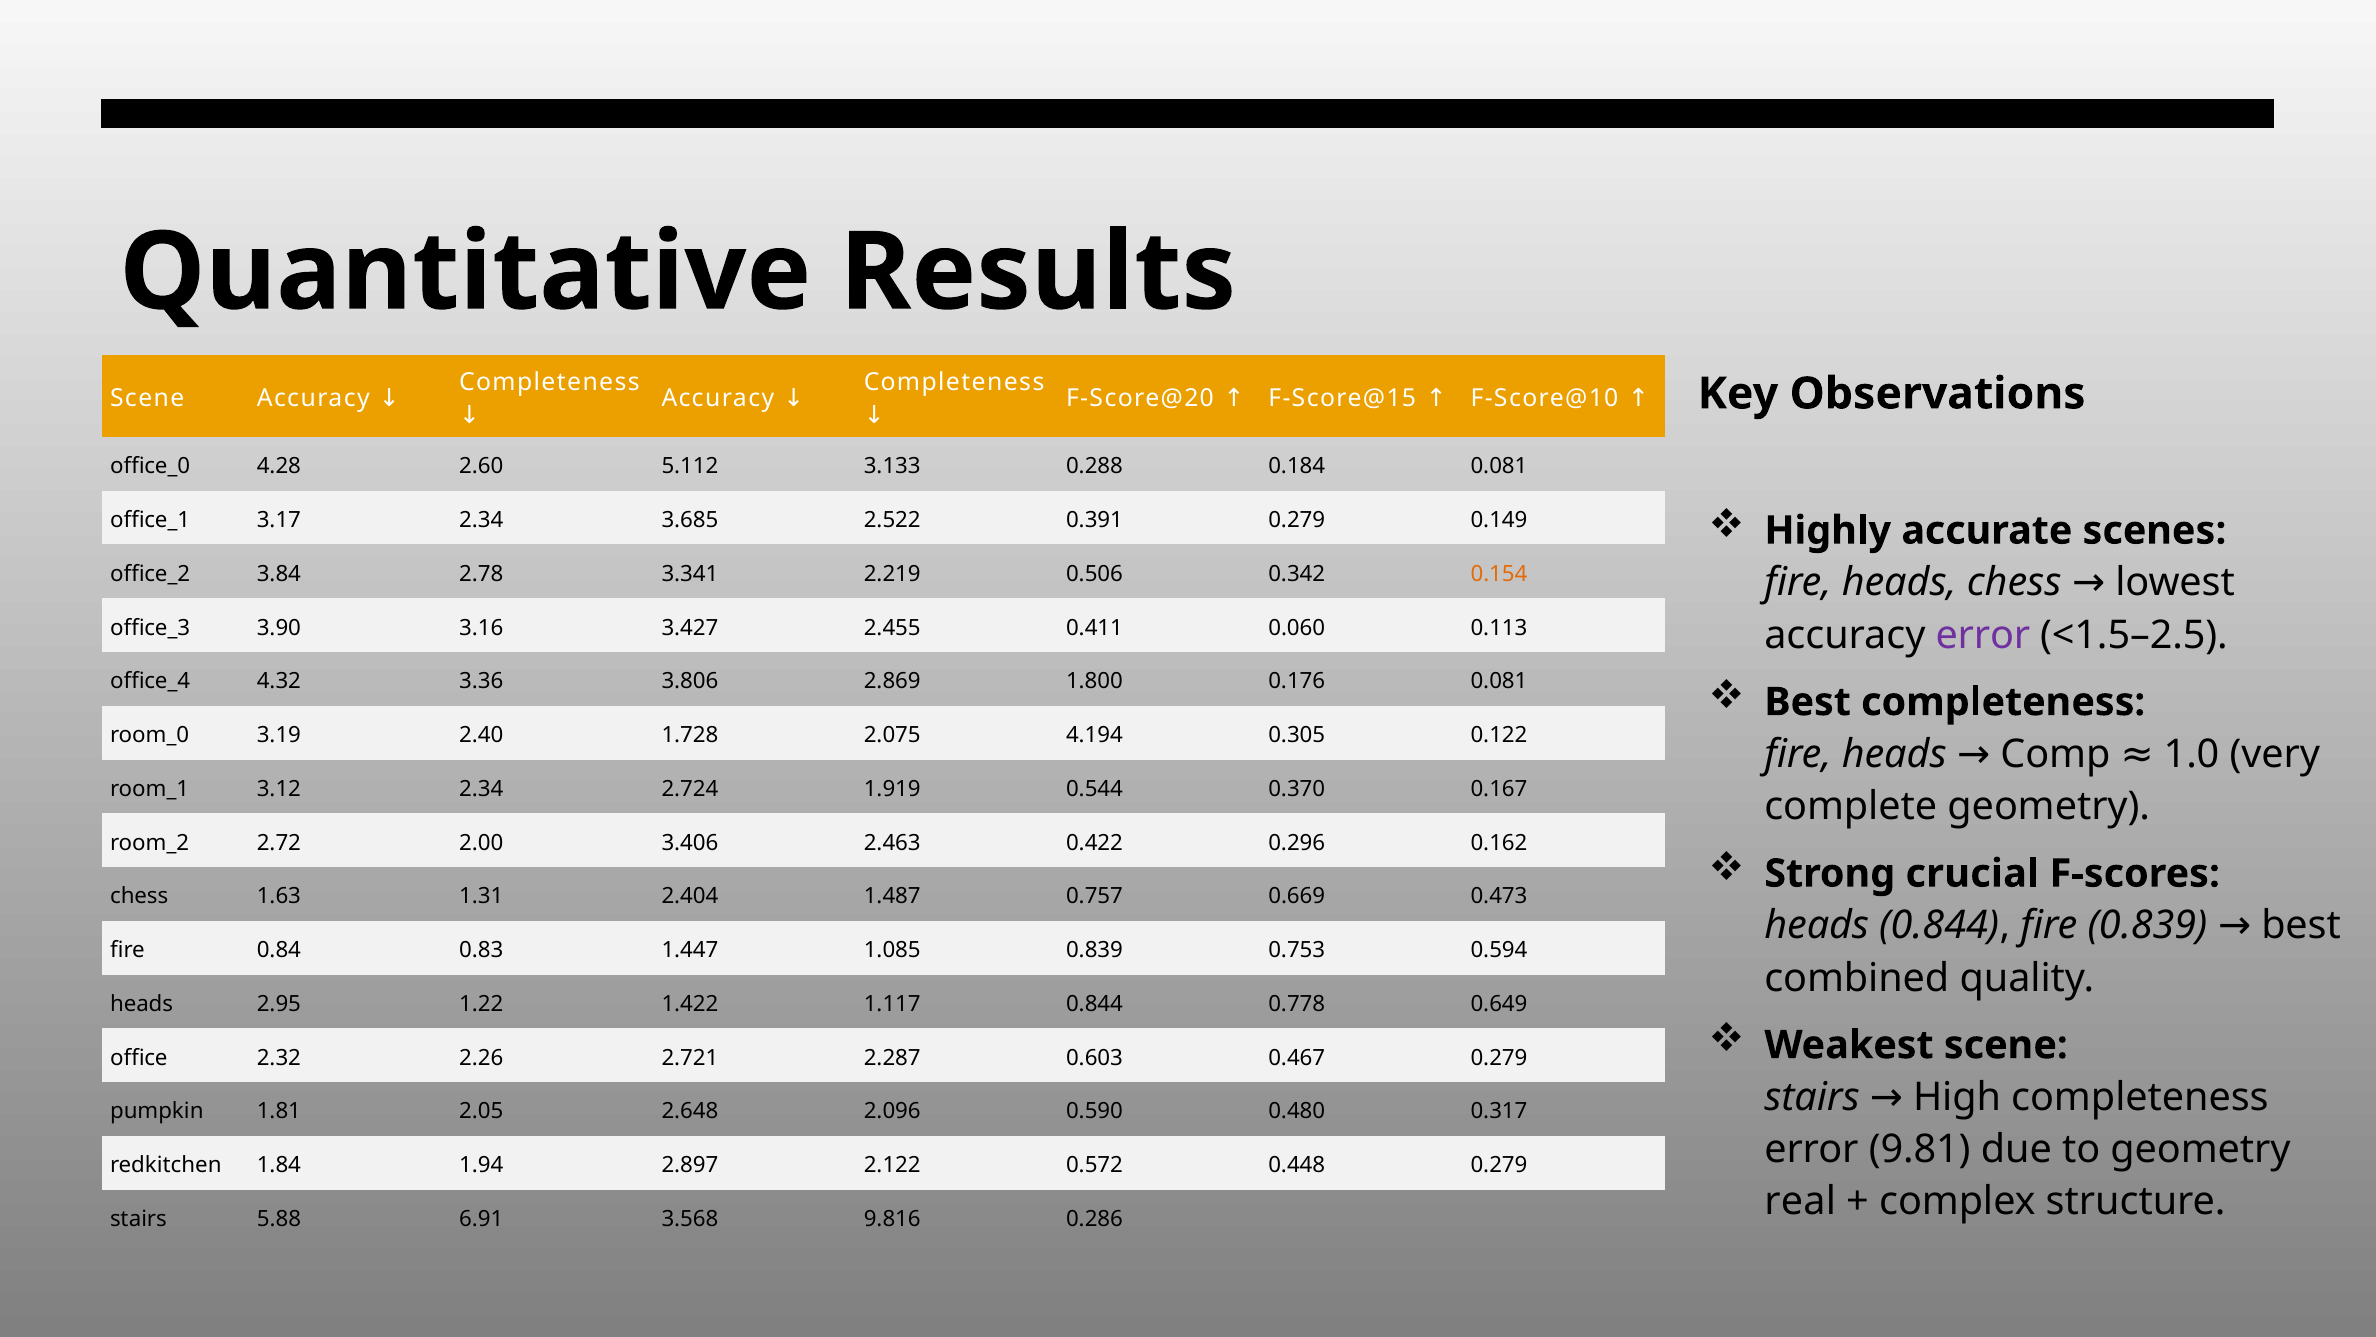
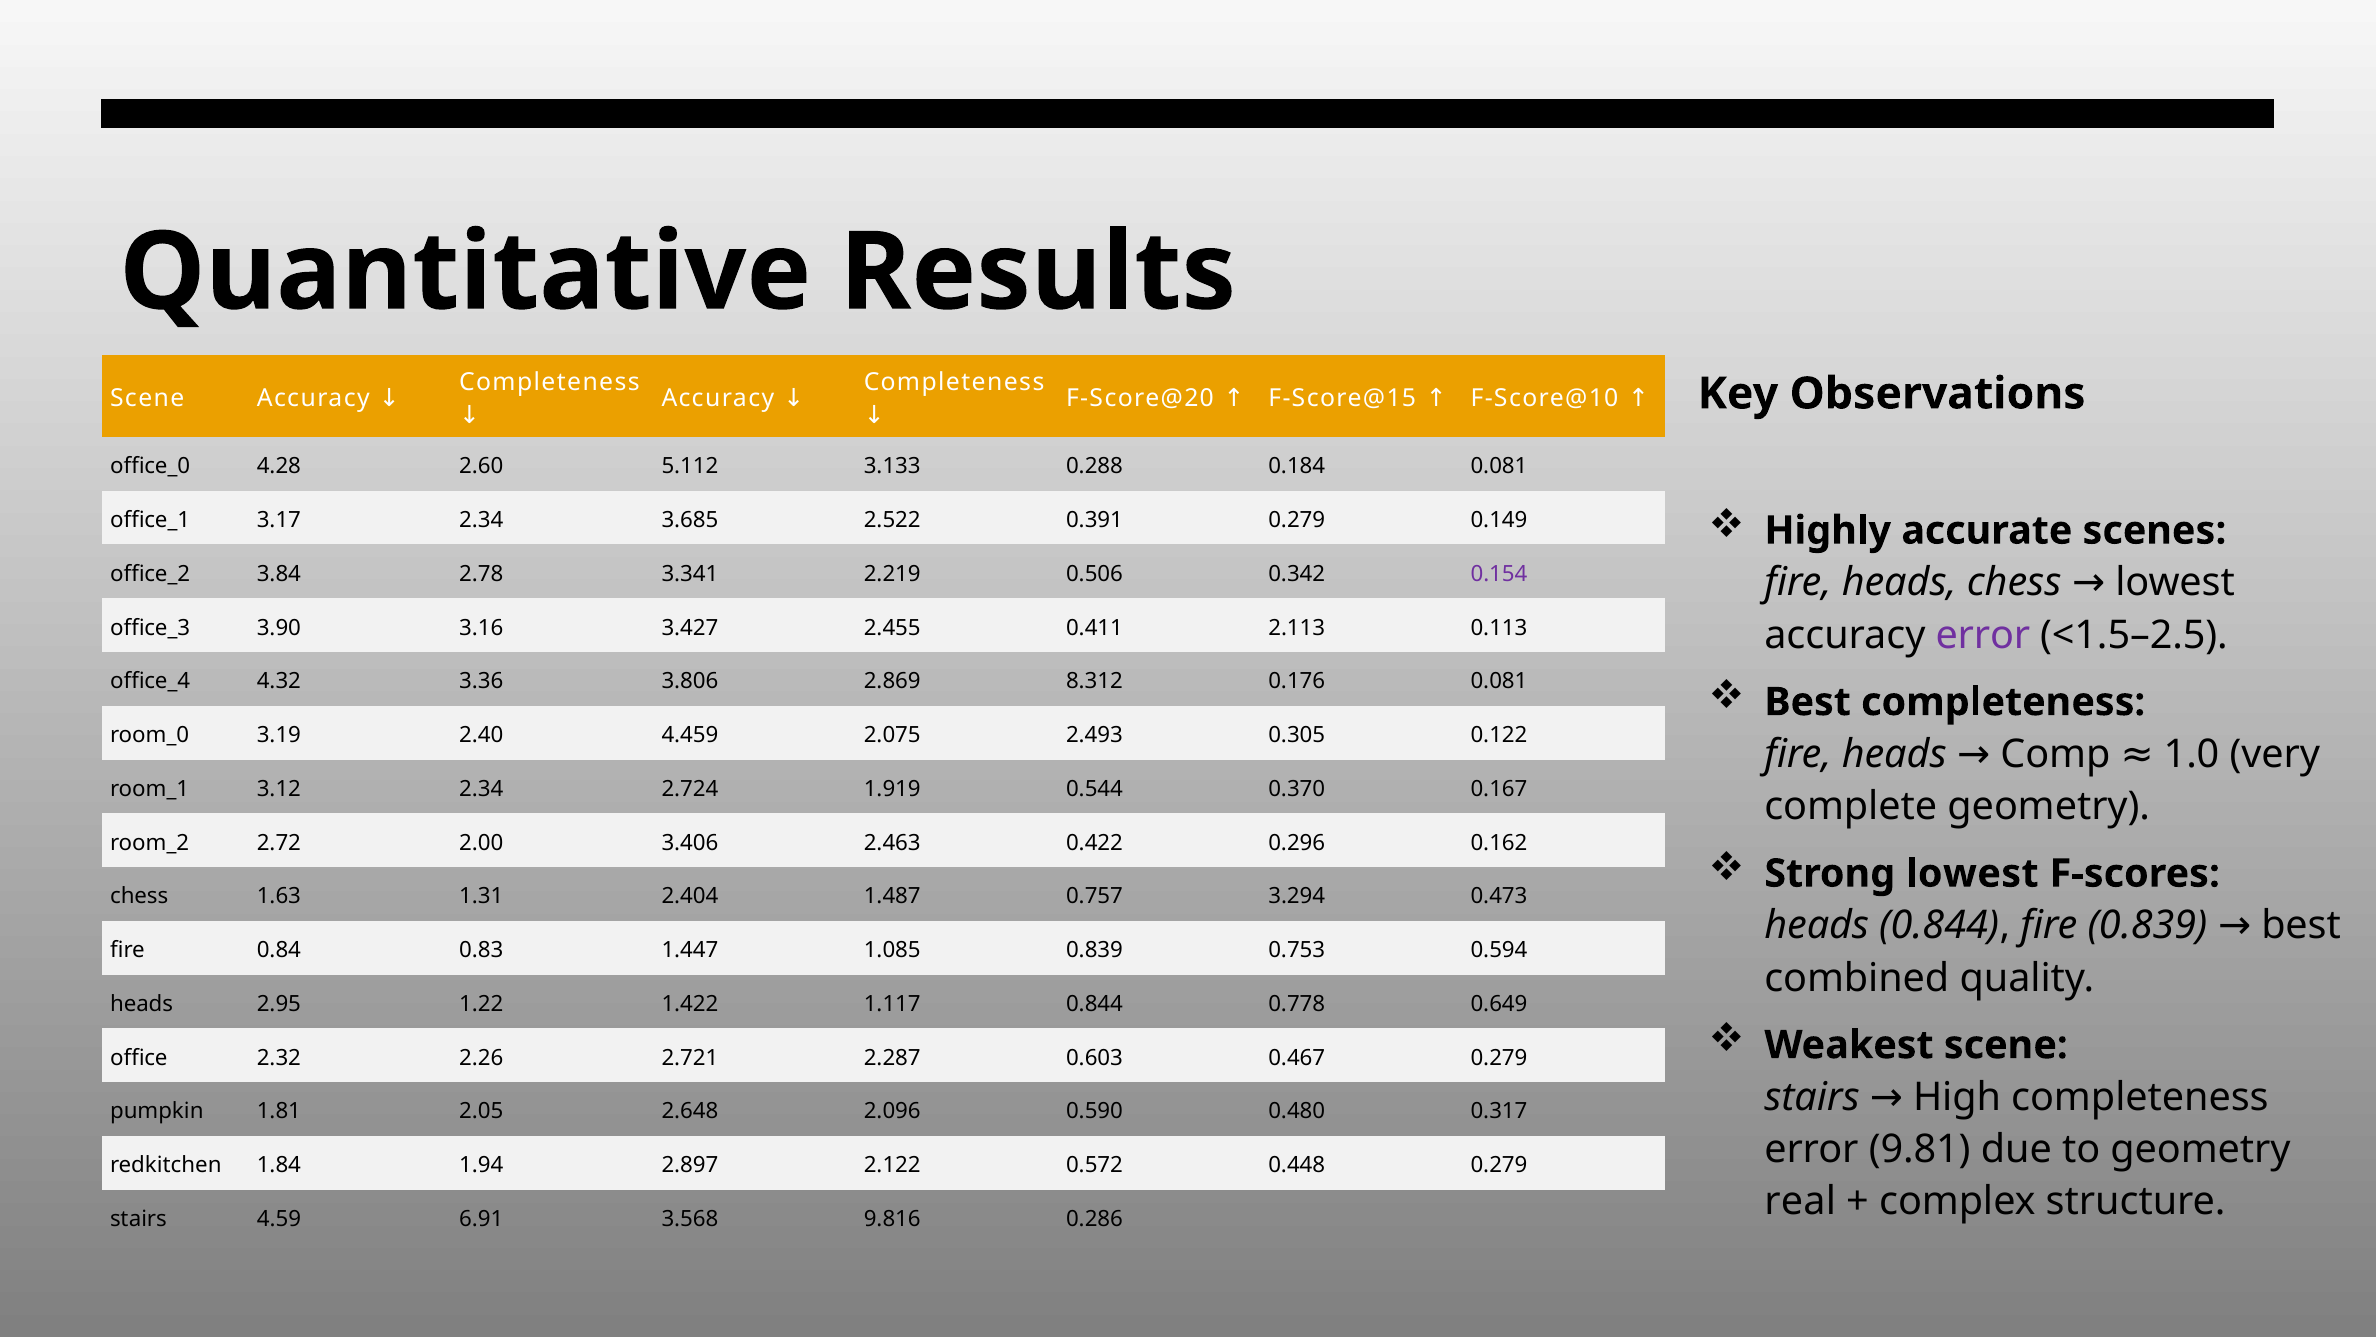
0.154 colour: orange -> purple
0.060: 0.060 -> 2.113
1.800: 1.800 -> 8.312
1.728: 1.728 -> 4.459
4.194: 4.194 -> 2.493
Strong crucial: crucial -> lowest
0.669: 0.669 -> 3.294
5.88: 5.88 -> 4.59
